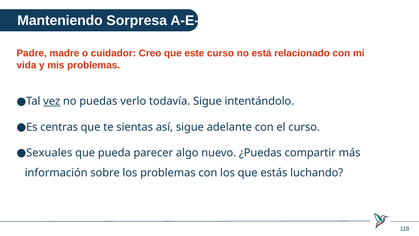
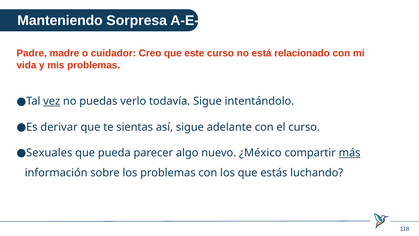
centras: centras -> derivar
¿Puedas: ¿Puedas -> ¿México
más underline: none -> present
